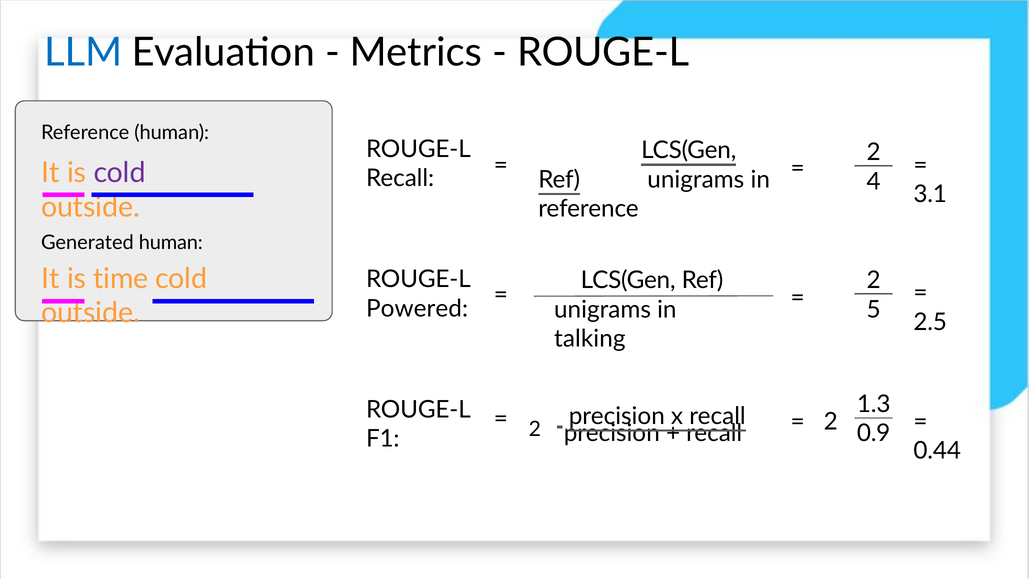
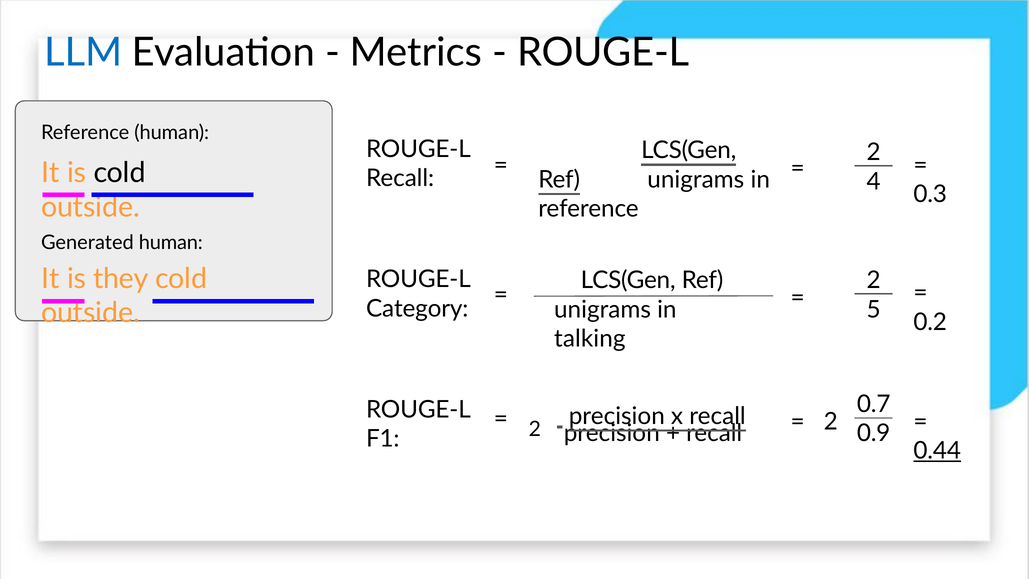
cold at (120, 173) colour: purple -> black
3.1: 3.1 -> 0.3
time: time -> they
Powered: Powered -> Category
2.5: 2.5 -> 0.2
1.3: 1.3 -> 0.7
0.44 underline: none -> present
